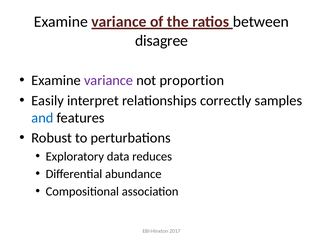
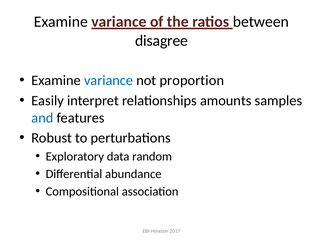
variance at (109, 81) colour: purple -> blue
correctly: correctly -> amounts
reduces: reduces -> random
